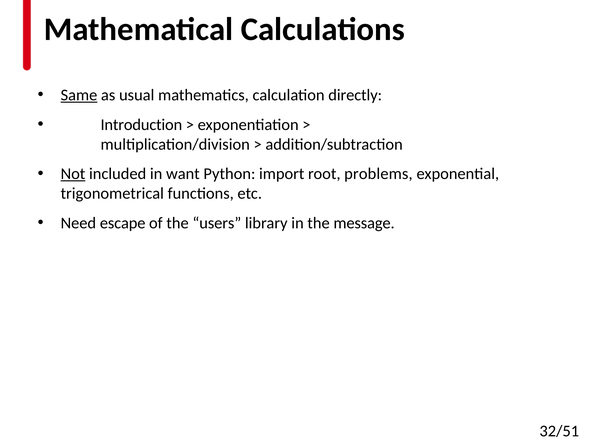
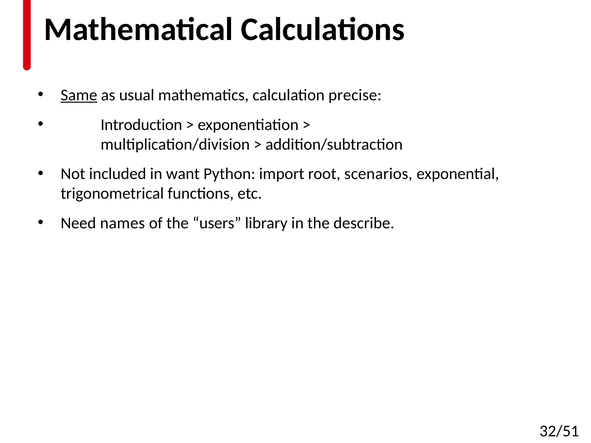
directly: directly -> precise
Not underline: present -> none
problems: problems -> scenarios
escape: escape -> names
message: message -> describe
